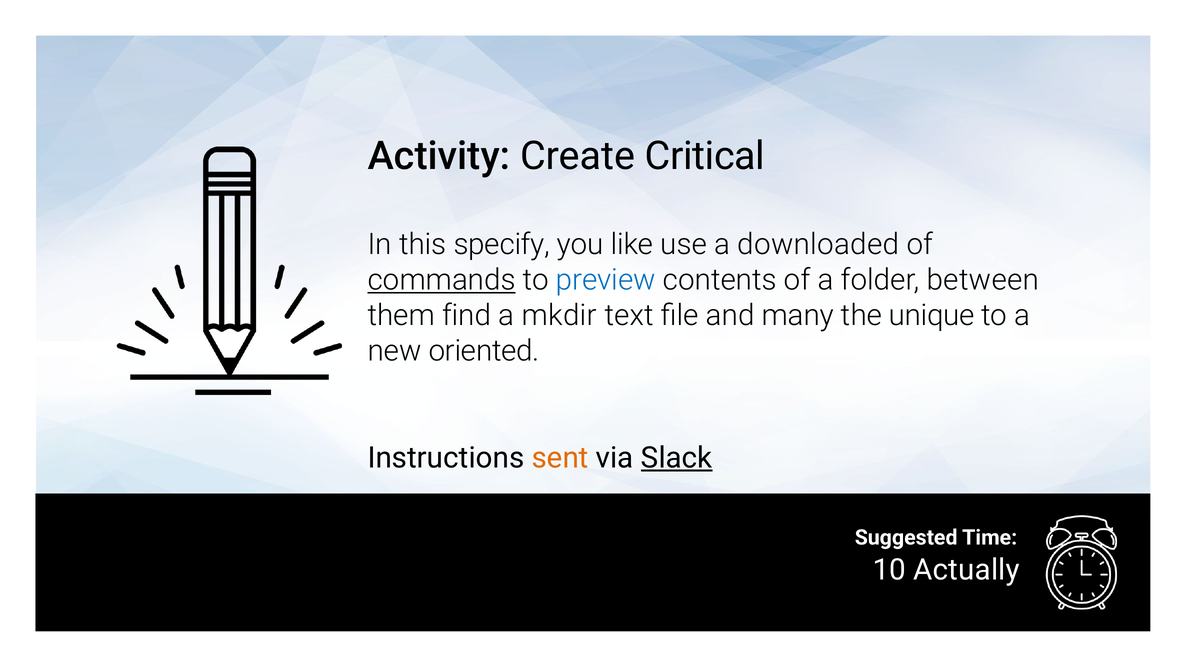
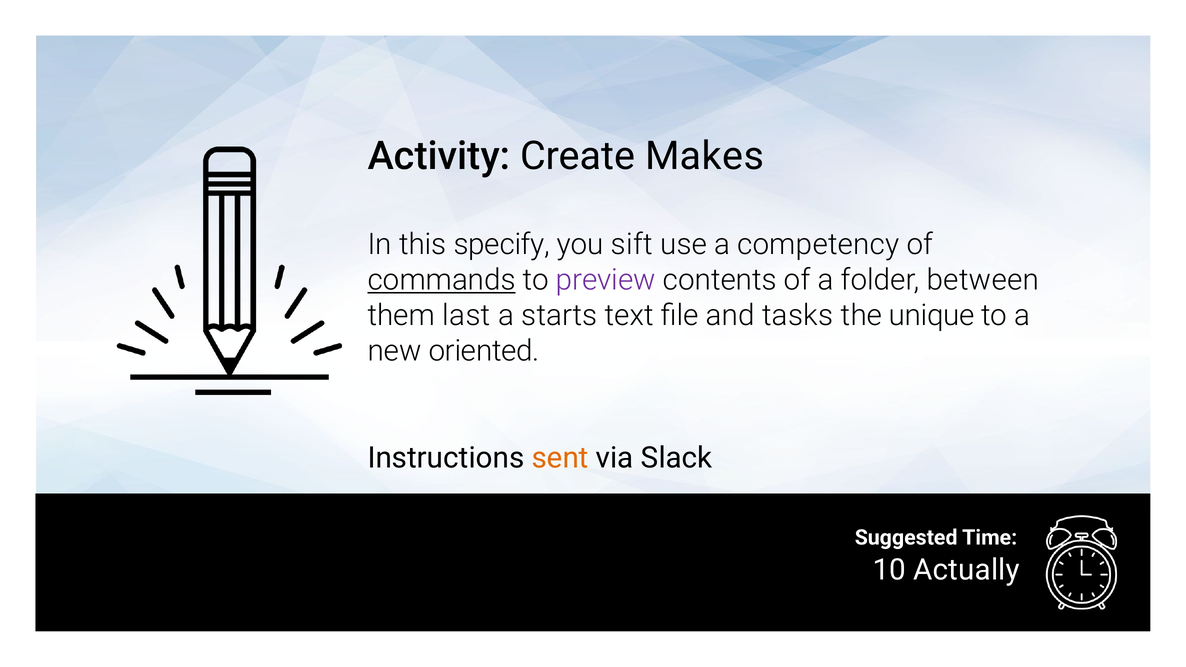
Critical: Critical -> Makes
like: like -> sift
downloaded: downloaded -> competency
preview colour: blue -> purple
find: find -> last
mkdir: mkdir -> starts
many: many -> tasks
Slack underline: present -> none
